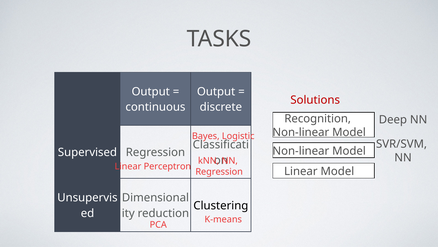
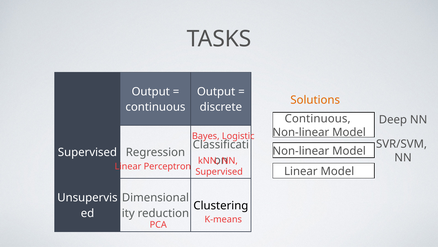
Solutions colour: red -> orange
Recognition at (318, 118): Recognition -> Continuous
Regression at (219, 171): Regression -> Supervised
